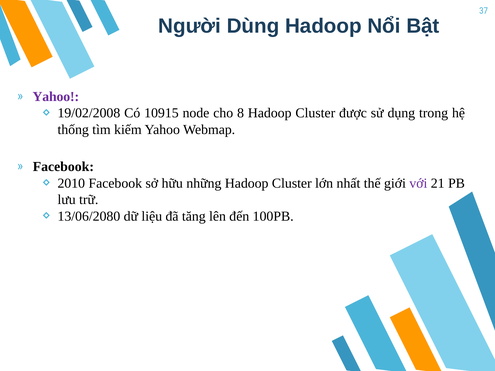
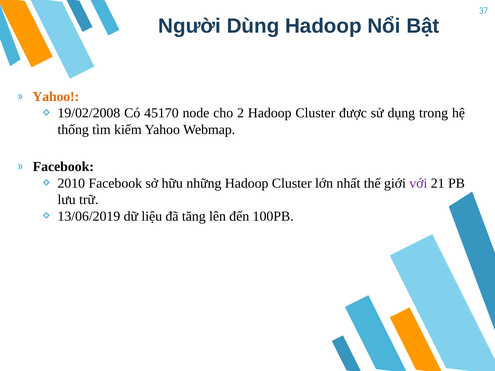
Yahoo at (56, 97) colour: purple -> orange
10915: 10915 -> 45170
8: 8 -> 2
13/06/2080: 13/06/2080 -> 13/06/2019
